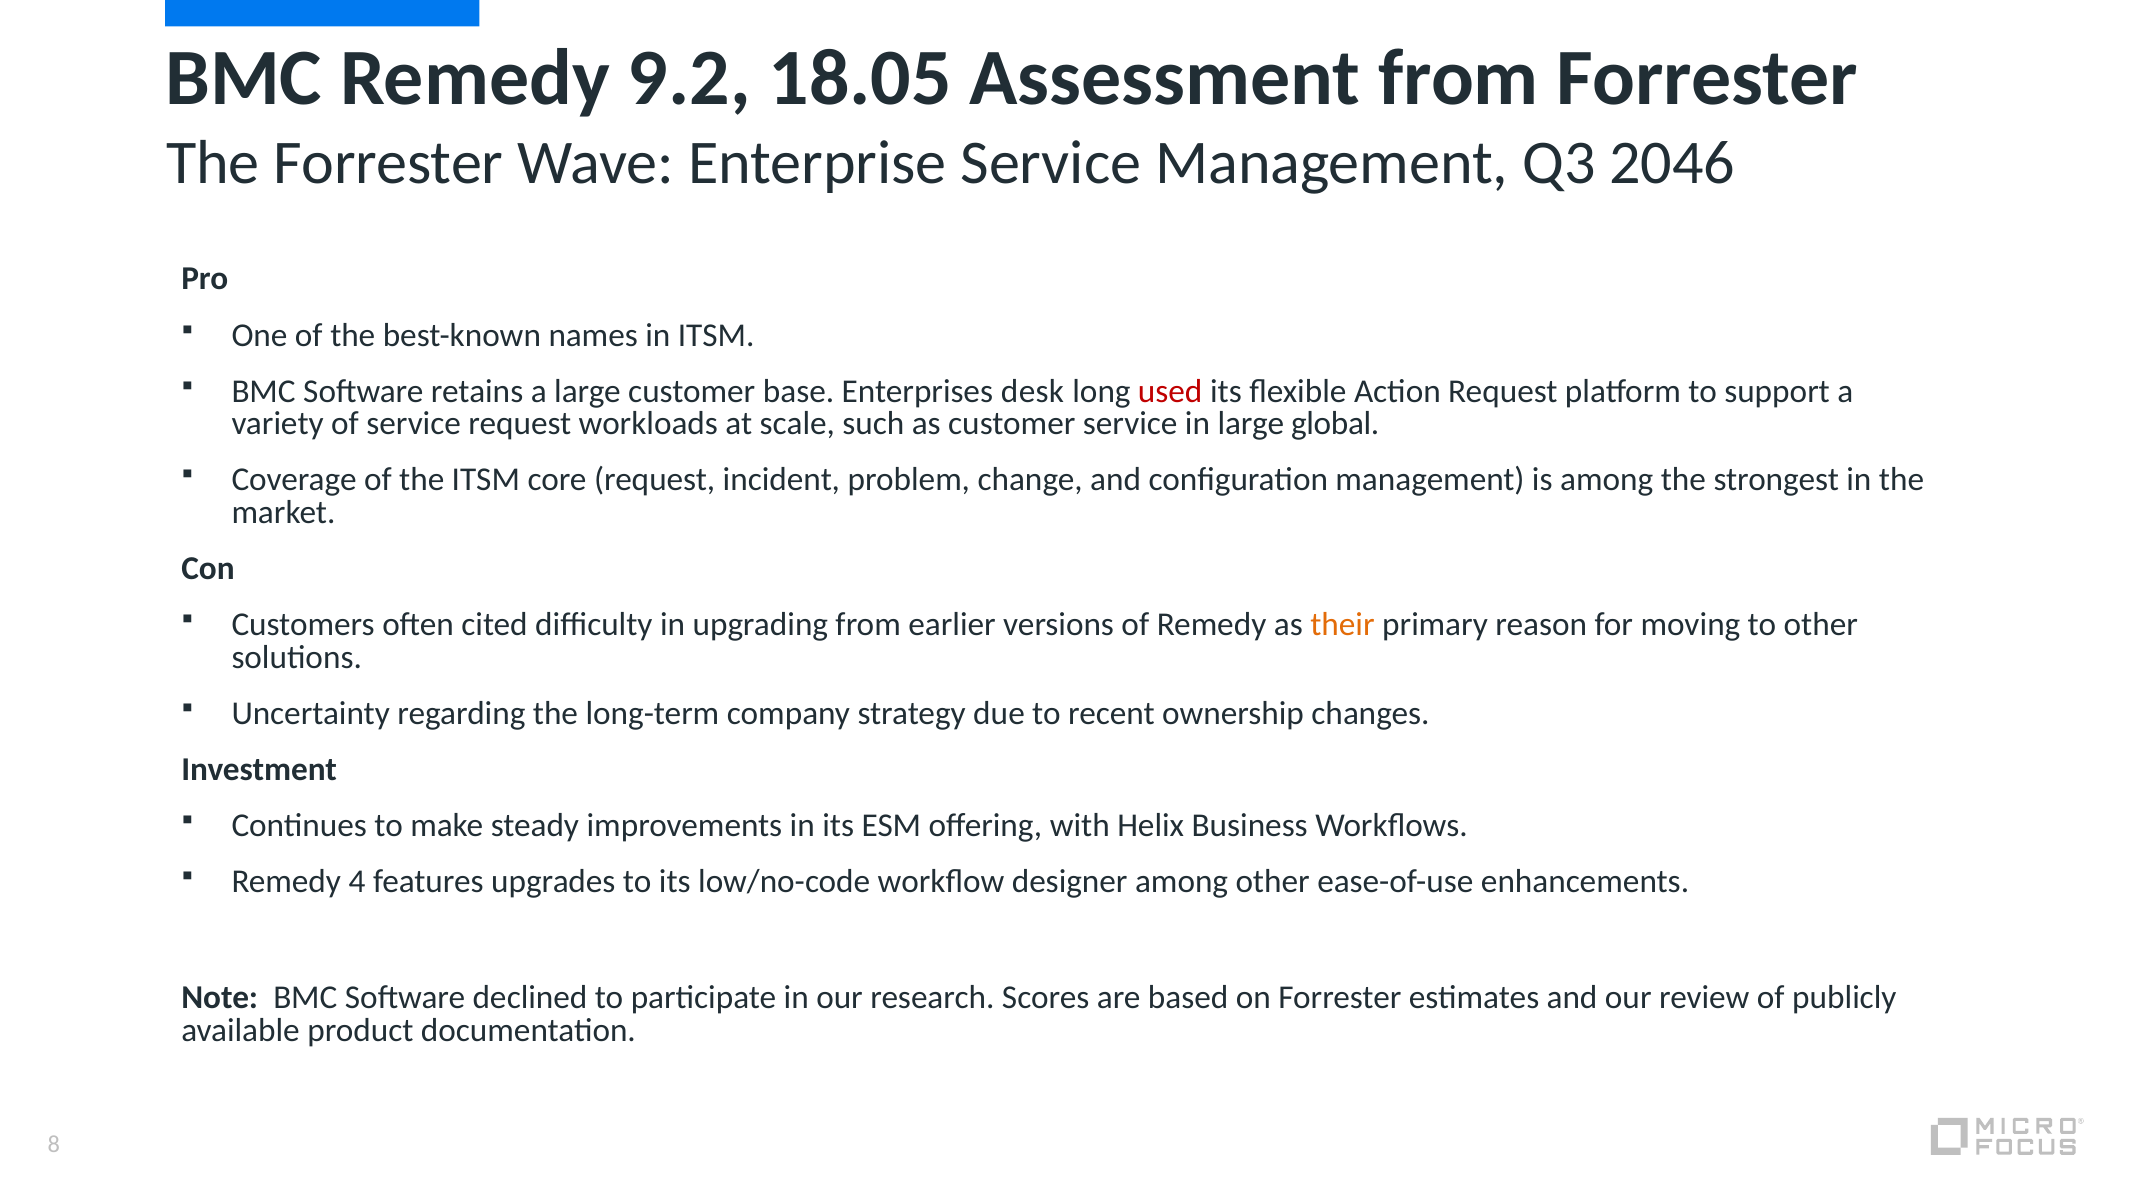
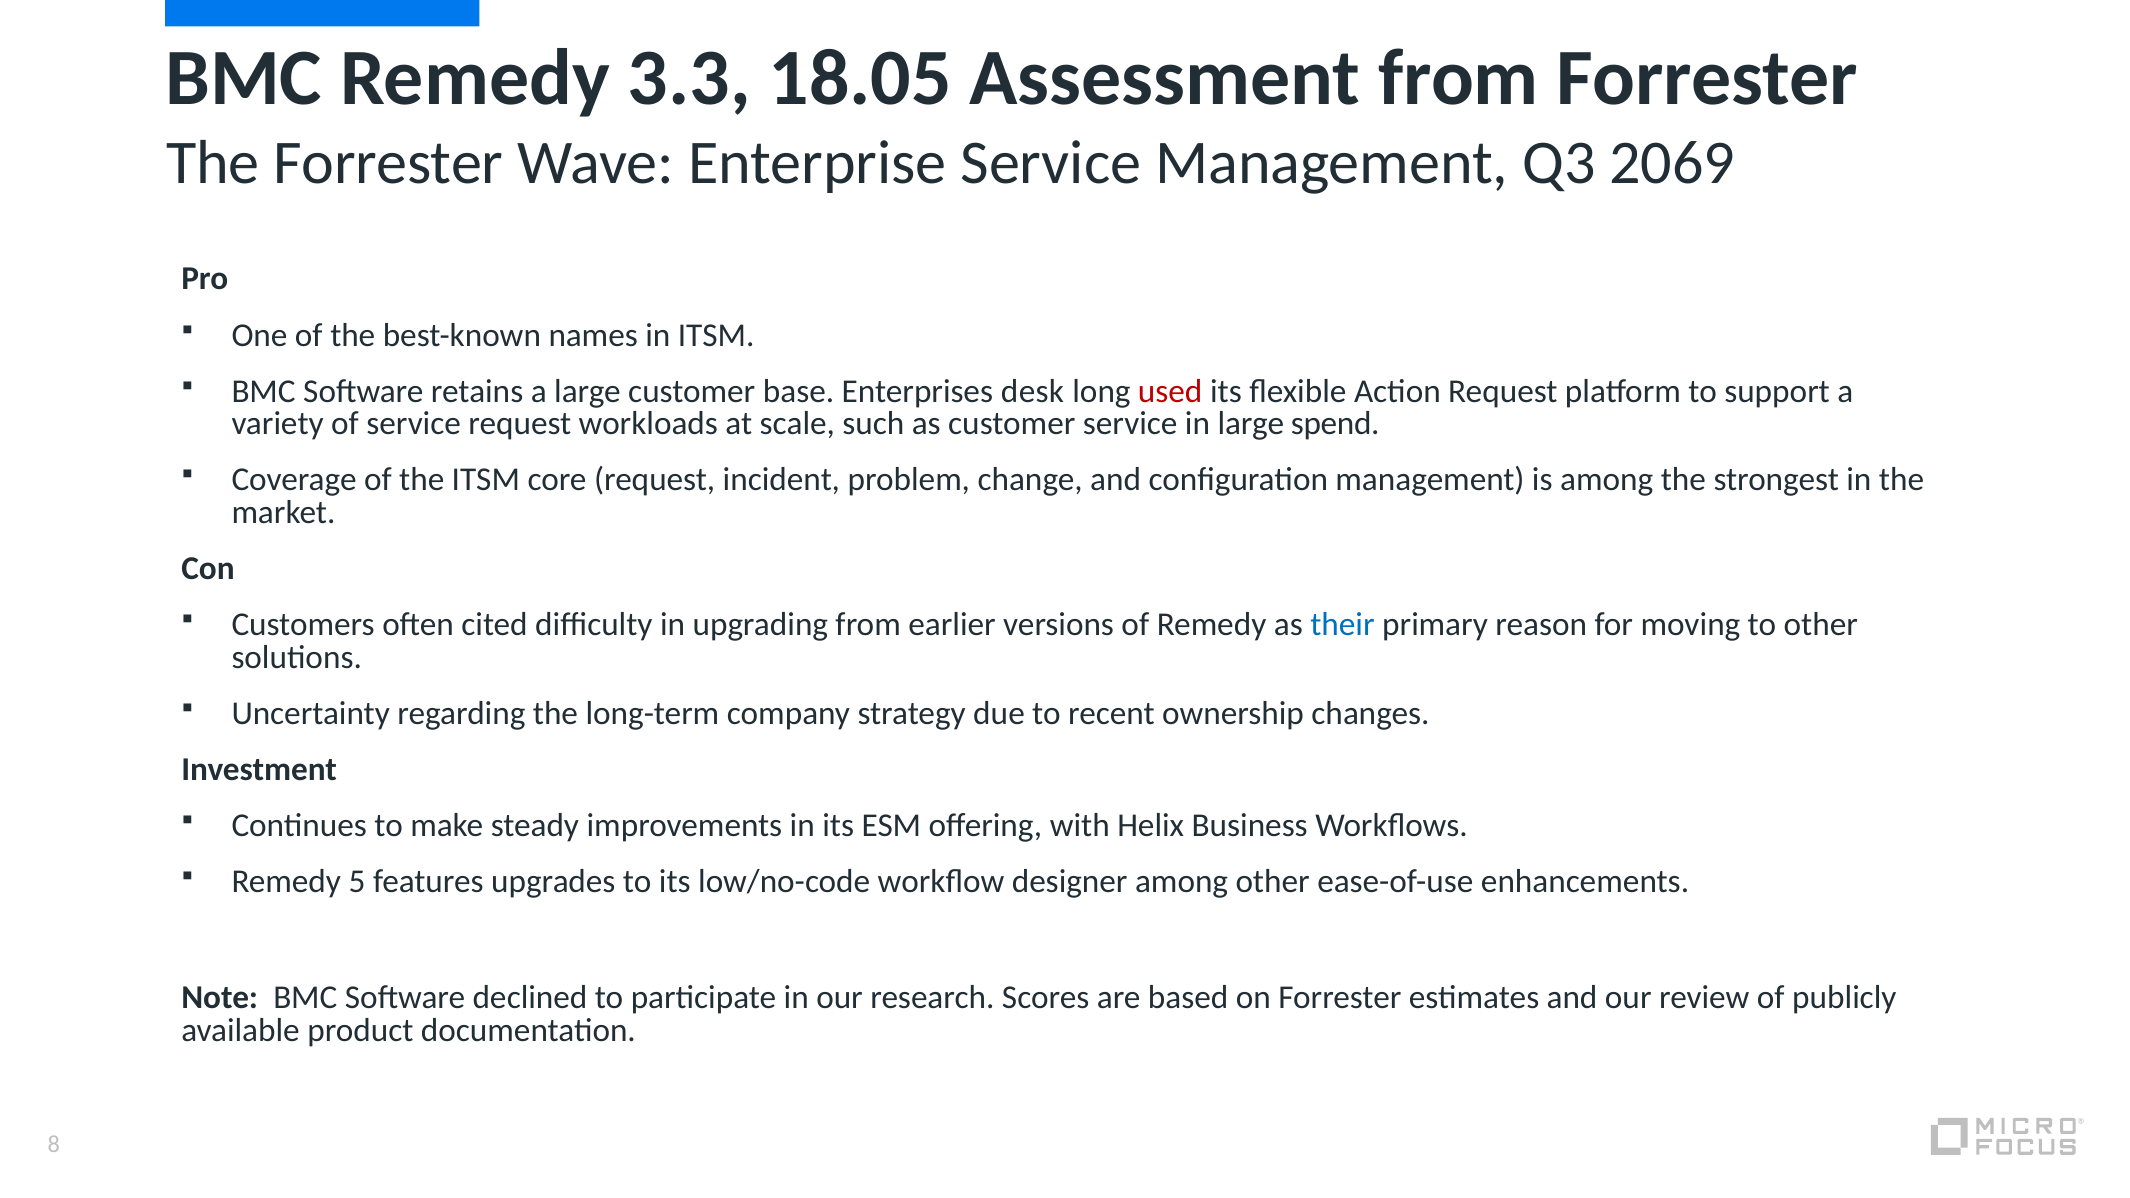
9.2: 9.2 -> 3.3
2046: 2046 -> 2069
global: global -> spend
their colour: orange -> blue
4: 4 -> 5
